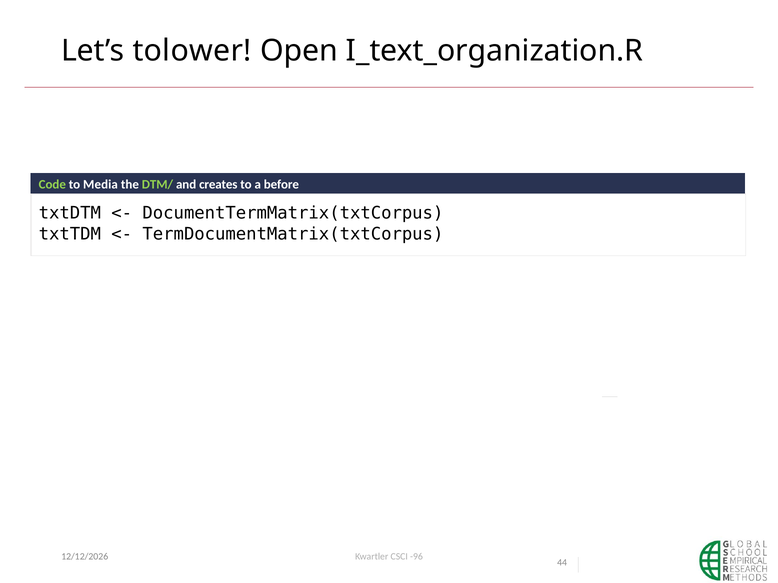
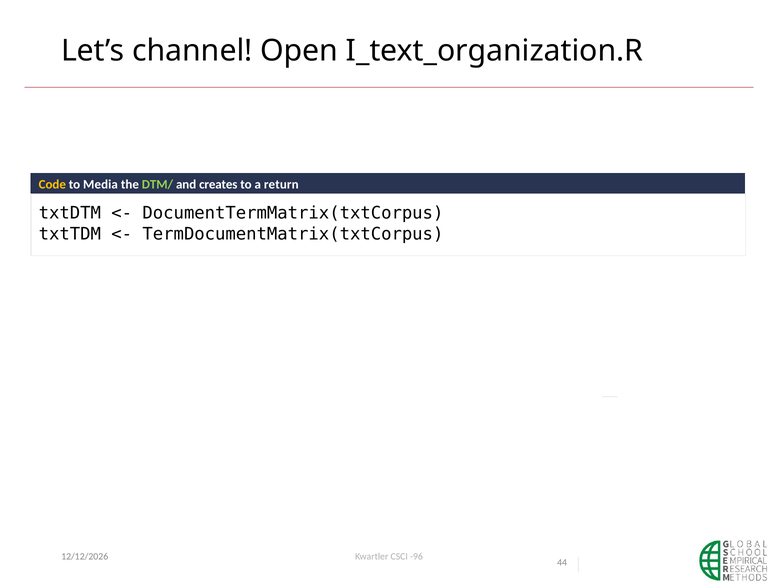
tolower: tolower -> channel
Code colour: light green -> yellow
before: before -> return
